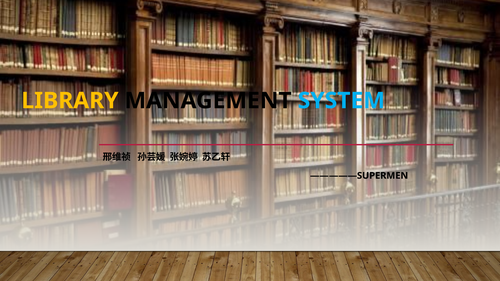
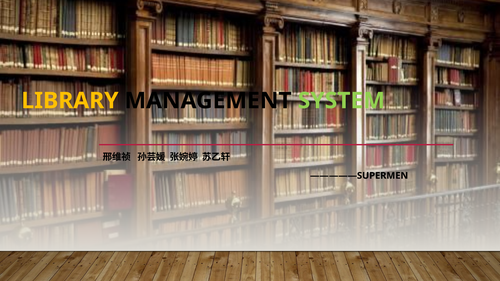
SYSTEM colour: light blue -> light green
